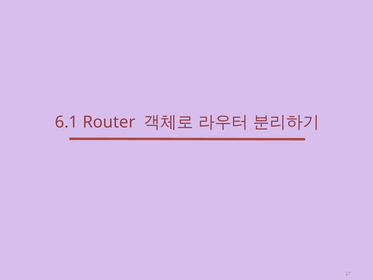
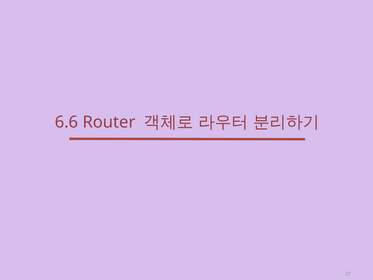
6.1: 6.1 -> 6.6
